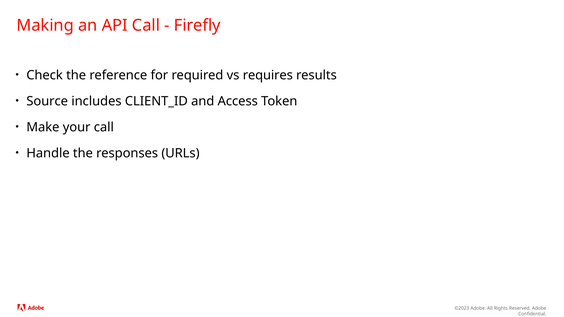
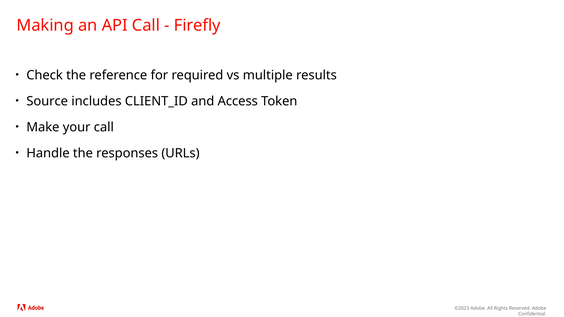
requires: requires -> multiple
